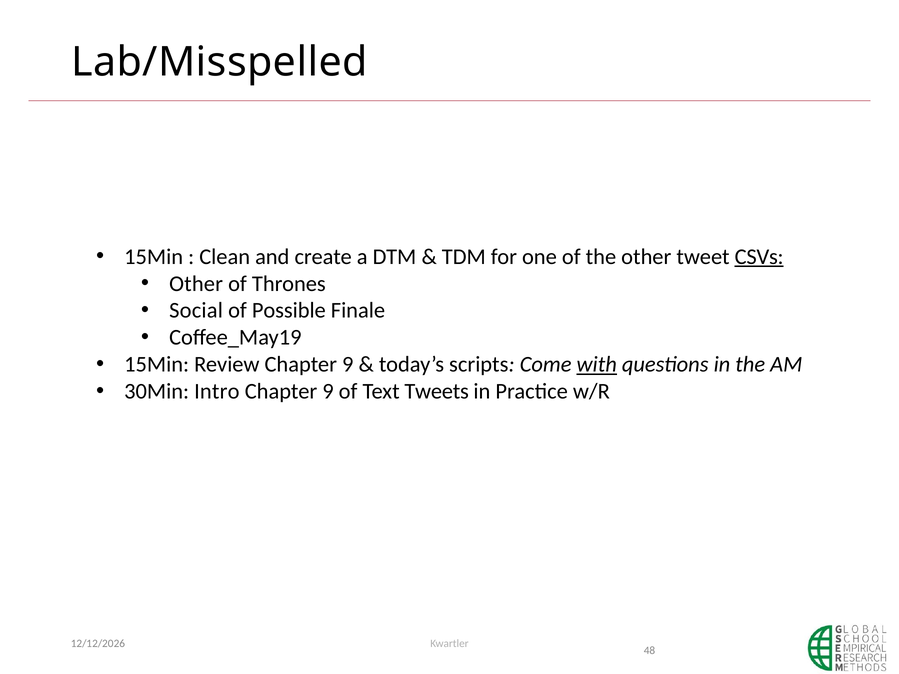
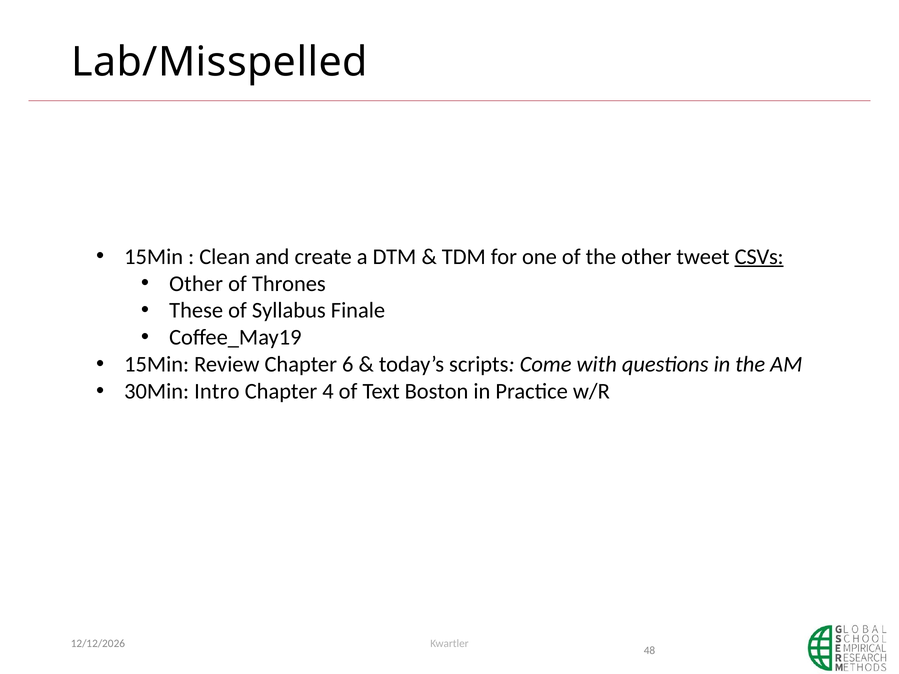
Social: Social -> These
Possible: Possible -> Syllabus
Review Chapter 9: 9 -> 6
with underline: present -> none
9 at (328, 392): 9 -> 4
Tweets: Tweets -> Boston
